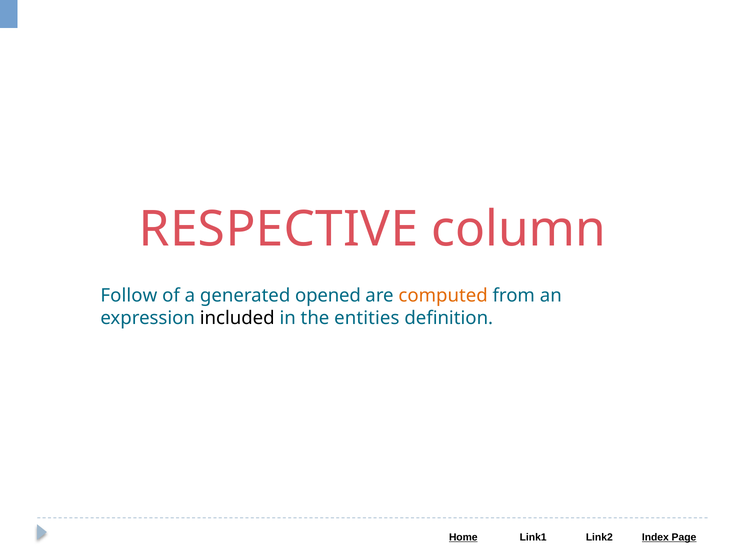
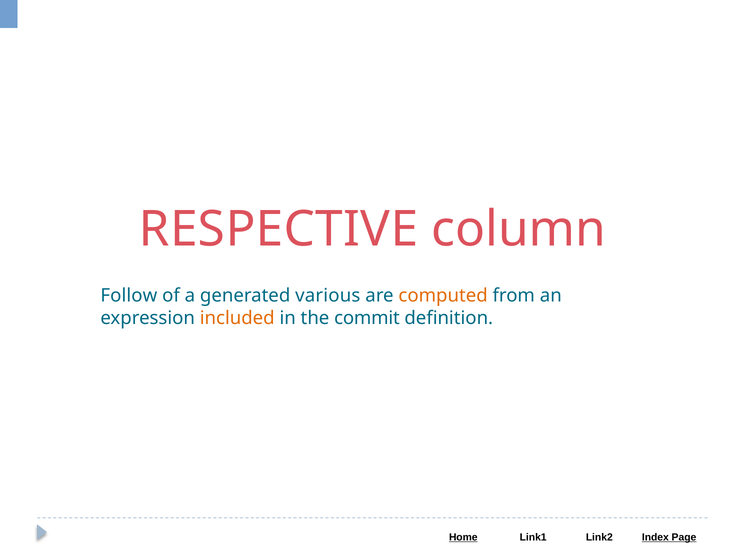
opened: opened -> various
included colour: black -> orange
entities: entities -> commit
